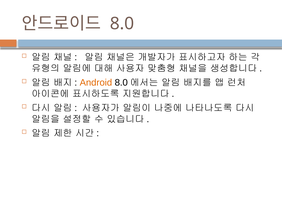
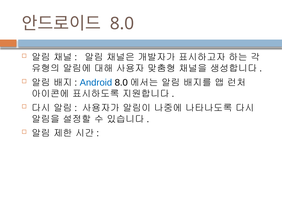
Android colour: orange -> blue
